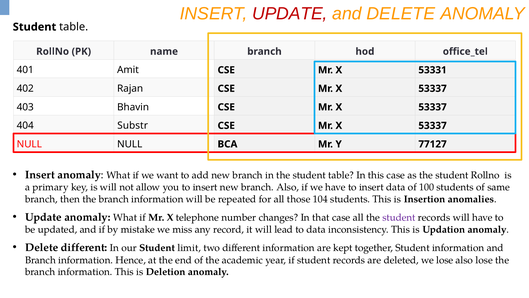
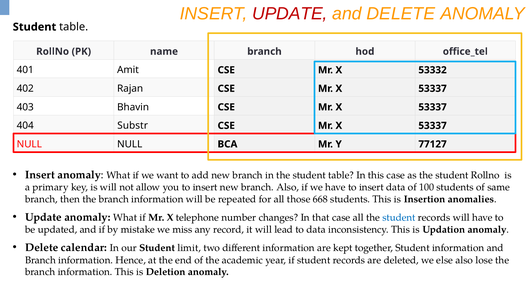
53331: 53331 -> 53332
104: 104 -> 668
student at (399, 217) colour: purple -> blue
Delete different: different -> calendar
we lose: lose -> else
